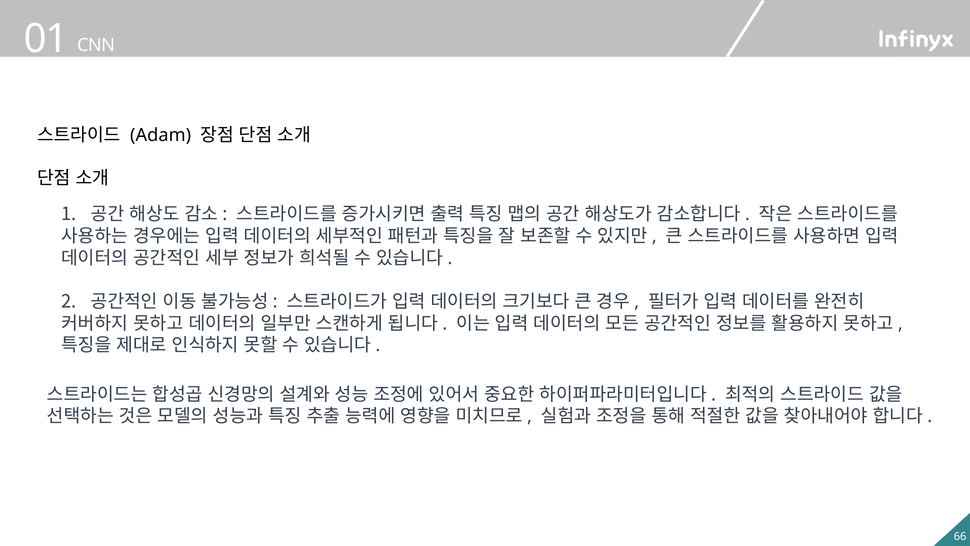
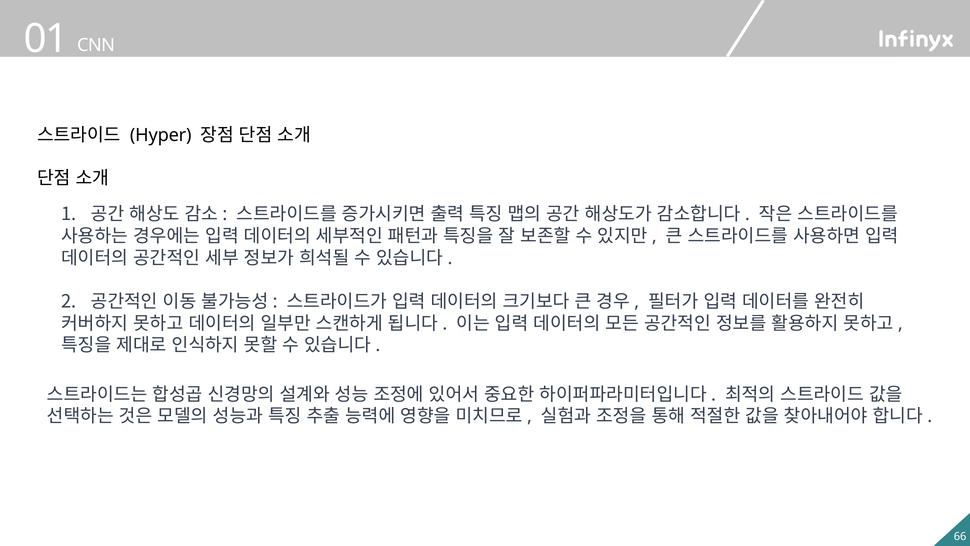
Adam: Adam -> Hyper
